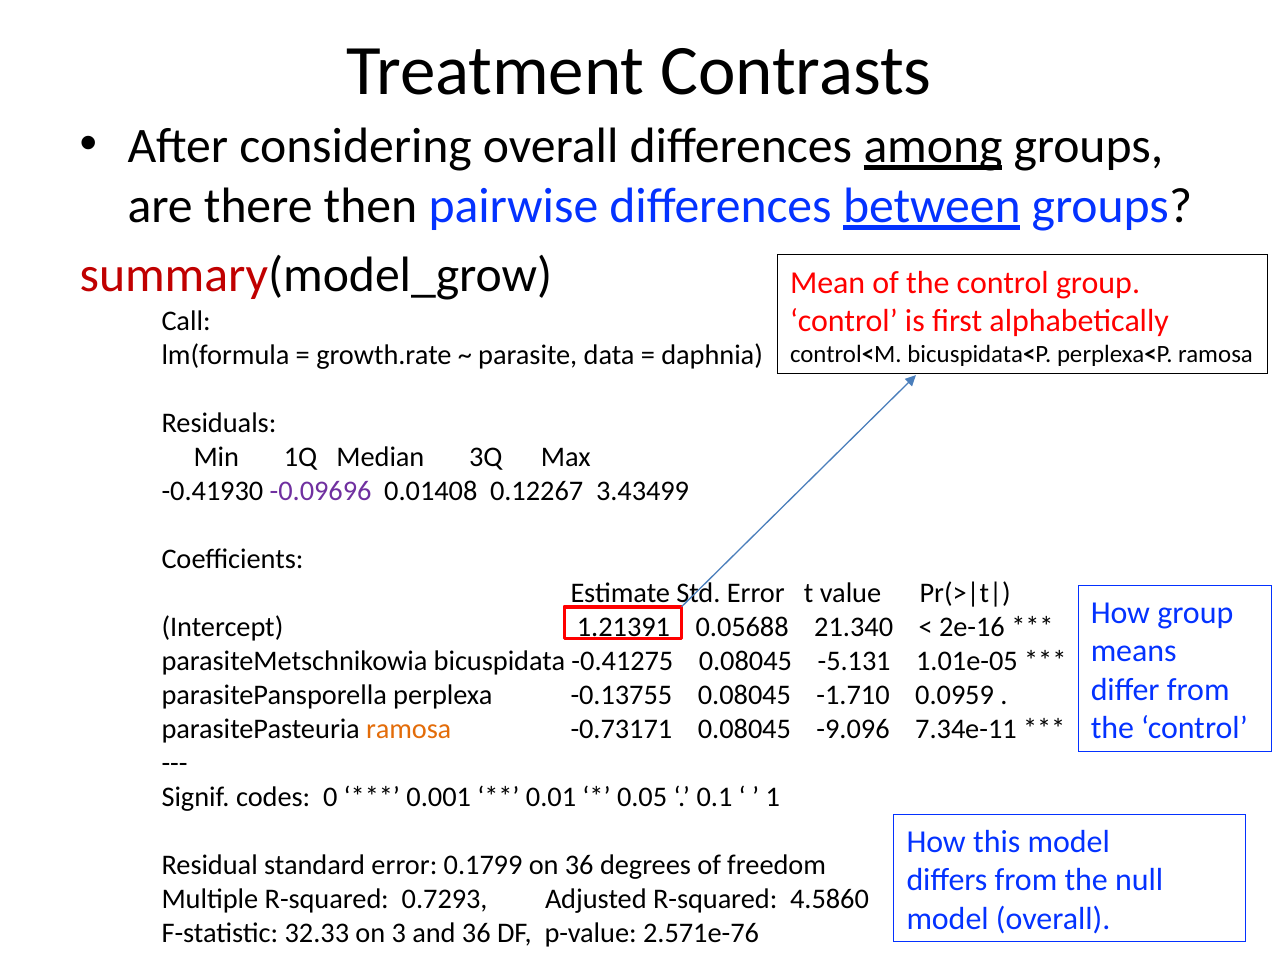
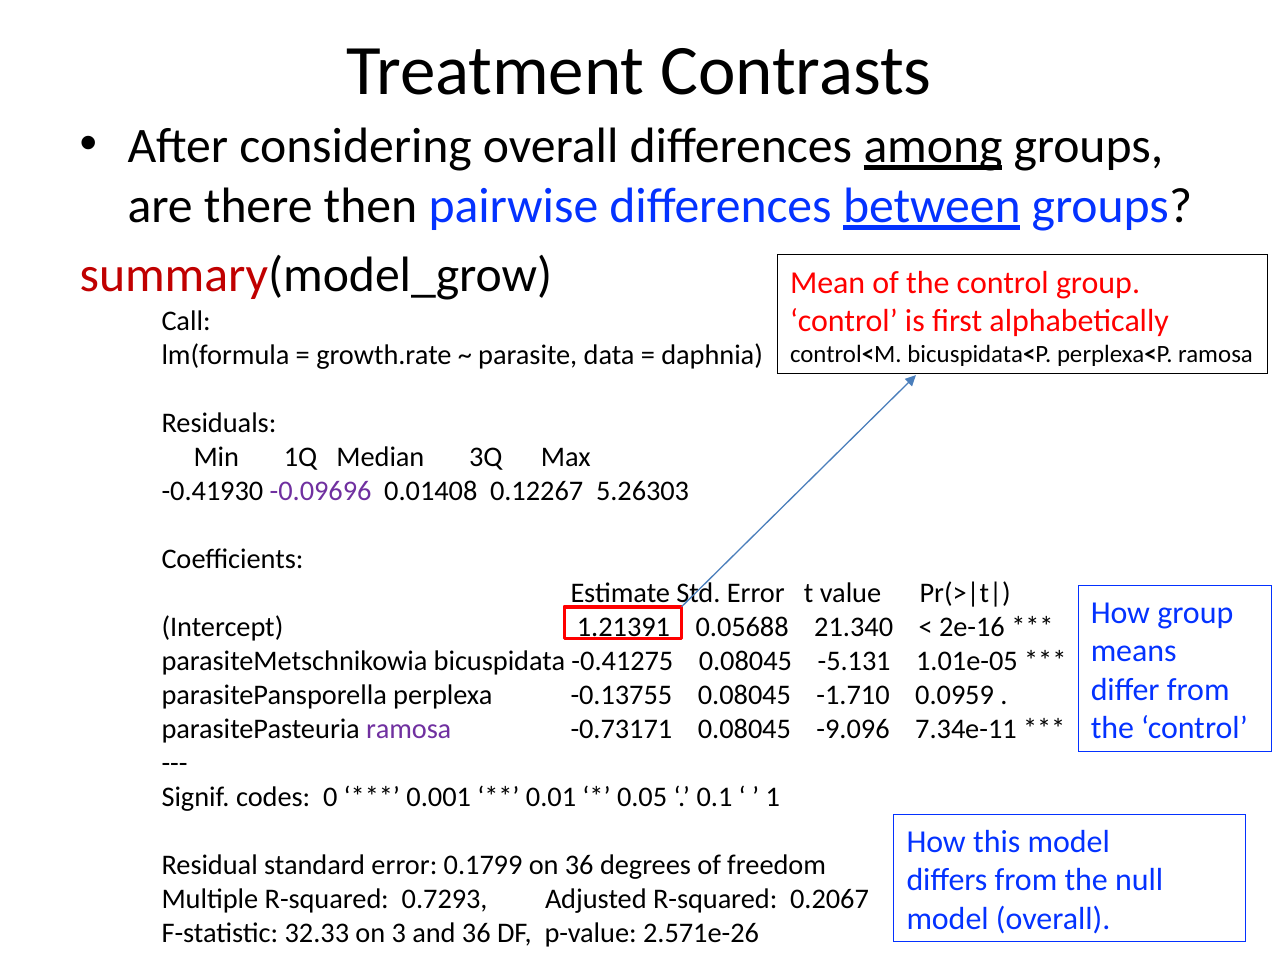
3.43499: 3.43499 -> 5.26303
ramosa at (409, 730) colour: orange -> purple
4.5860: 4.5860 -> 0.2067
2.571e-76: 2.571e-76 -> 2.571e-26
